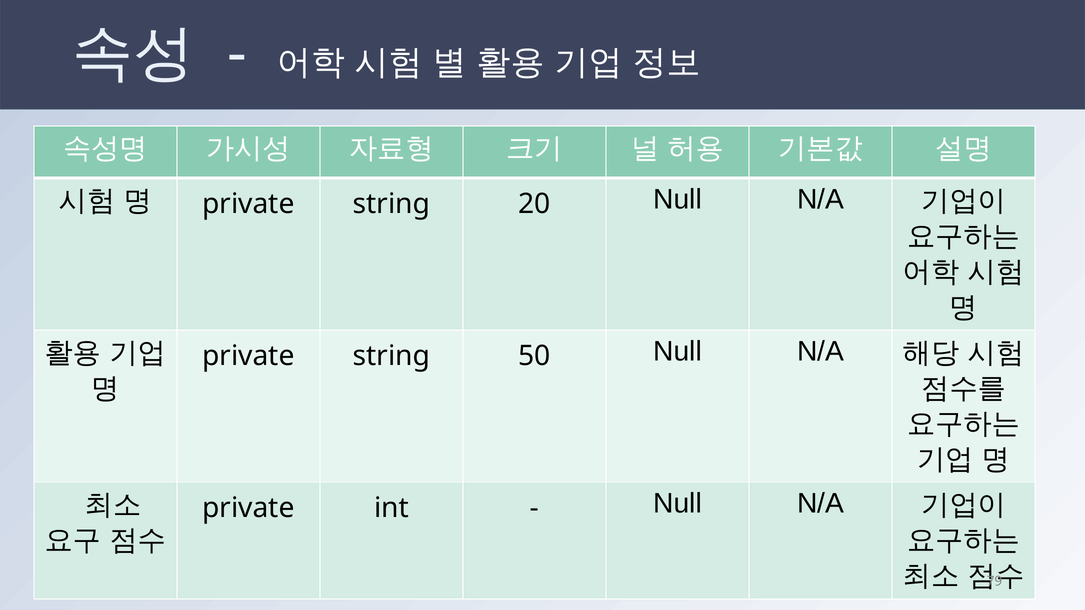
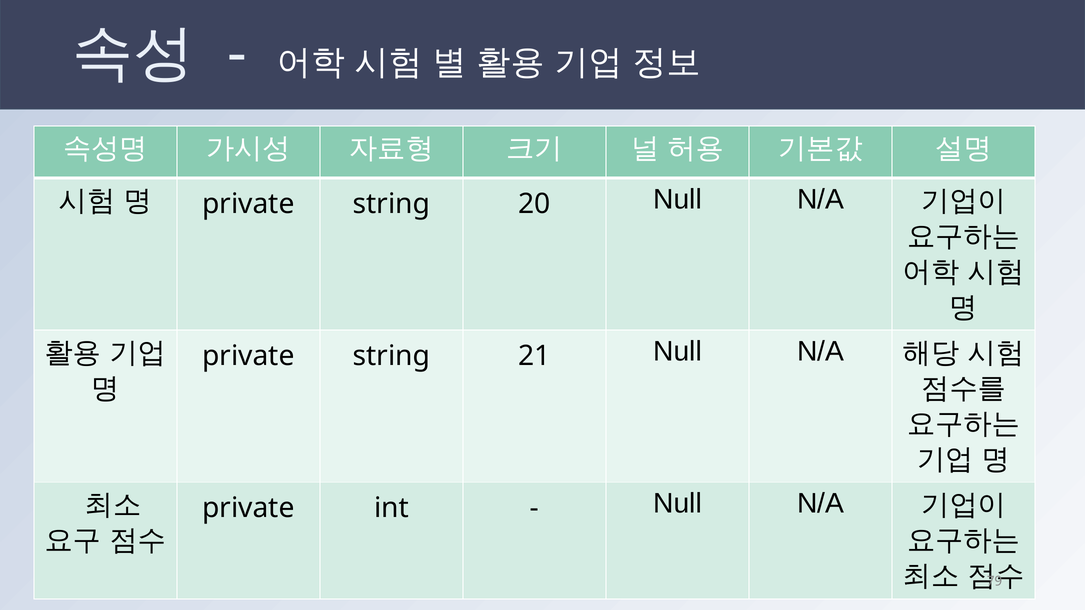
50: 50 -> 21
